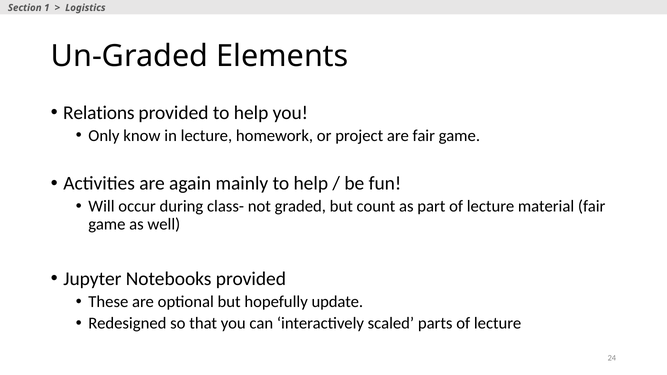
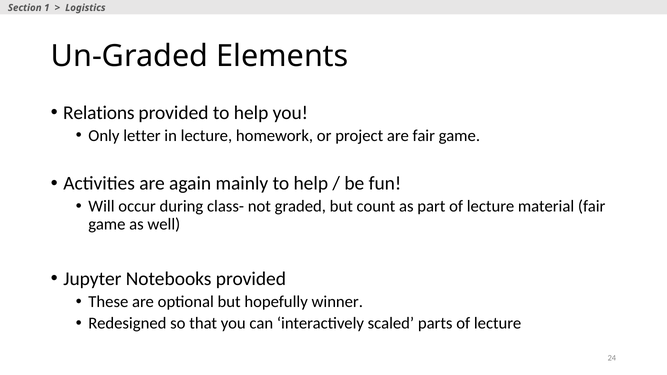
know: know -> letter
update: update -> winner
